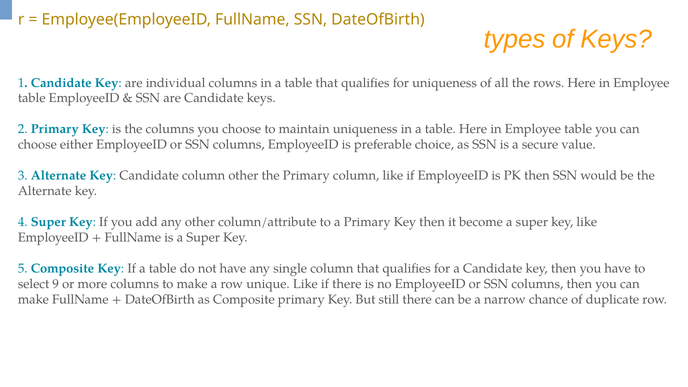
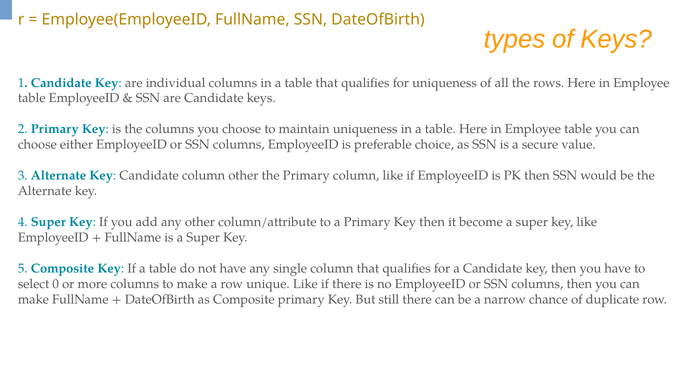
9: 9 -> 0
